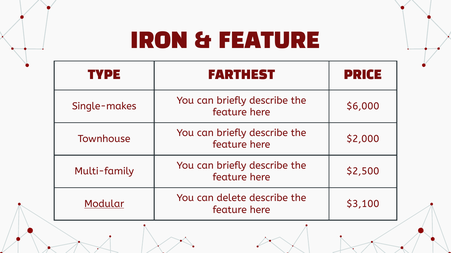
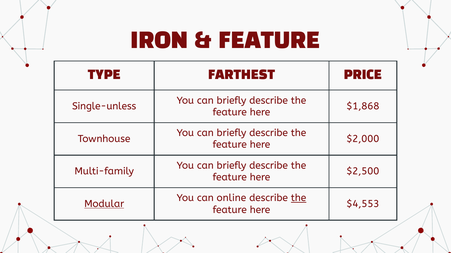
Single-makes: Single-makes -> Single-unless
$6,000: $6,000 -> $1,868
delete: delete -> online
the at (299, 199) underline: none -> present
$3,100: $3,100 -> $4,553
